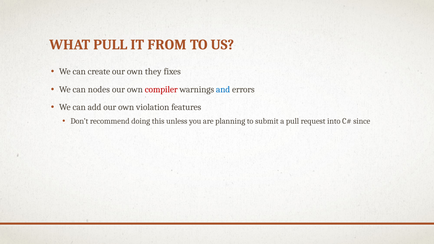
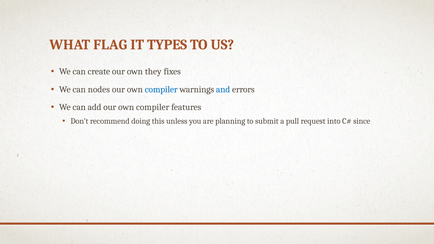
WHAT PULL: PULL -> FLAG
FROM: FROM -> TYPES
compiler at (161, 89) colour: red -> blue
add our own violation: violation -> compiler
